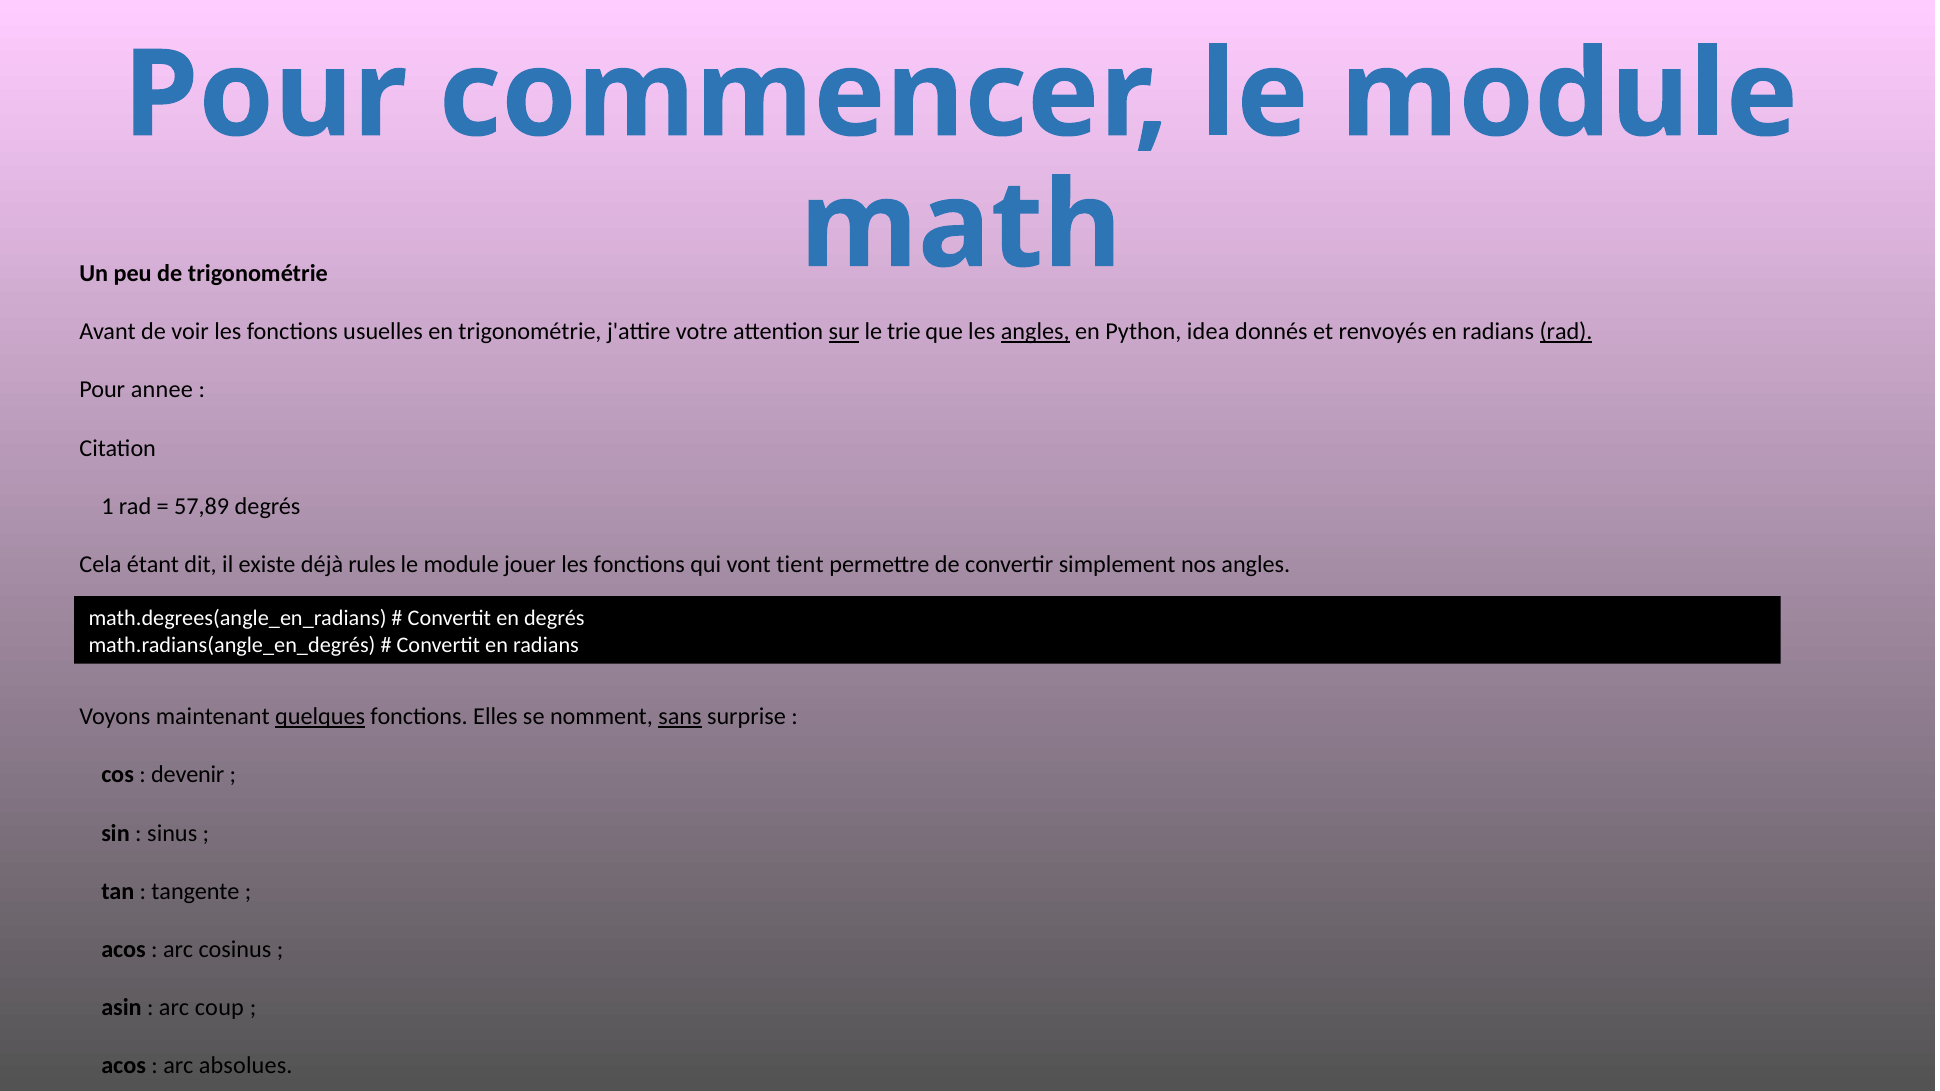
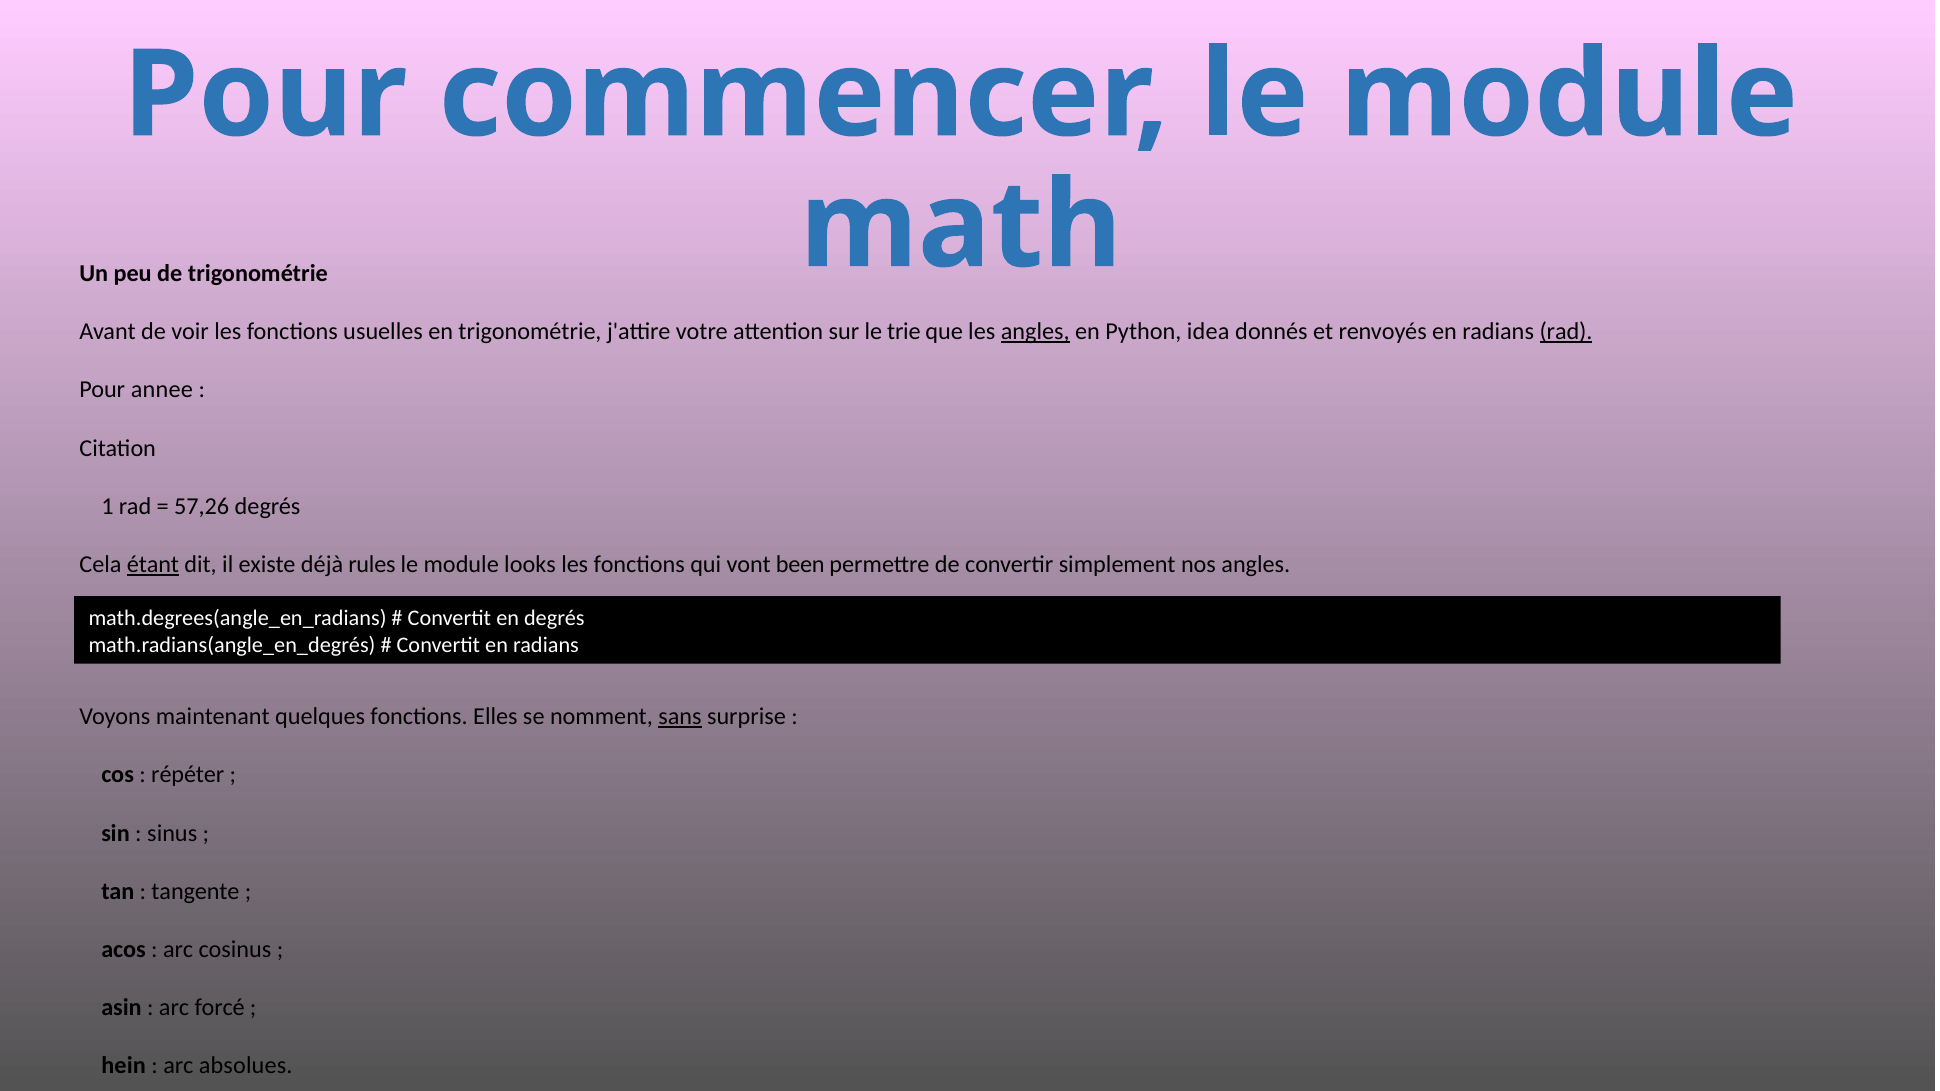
sur underline: present -> none
57,89: 57,89 -> 57,26
étant underline: none -> present
jouer: jouer -> looks
tient: tient -> been
quelques underline: present -> none
devenir: devenir -> répéter
coup: coup -> forcé
acos at (124, 1066): acos -> hein
